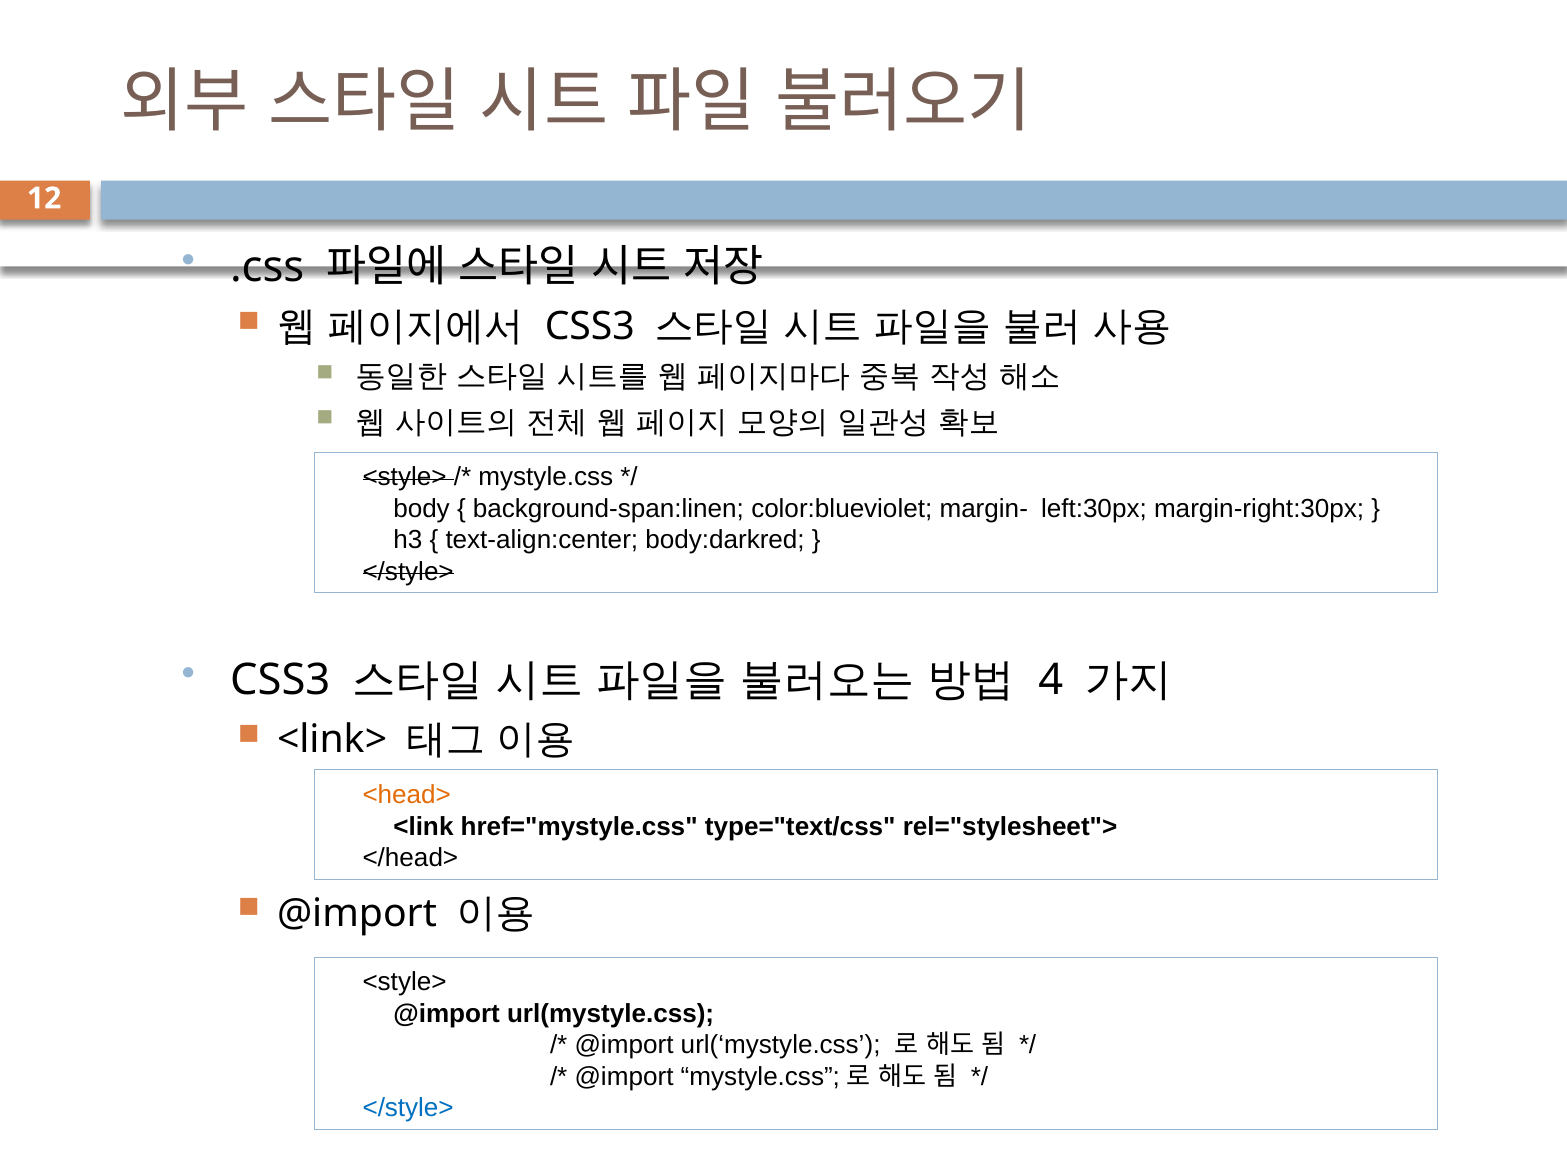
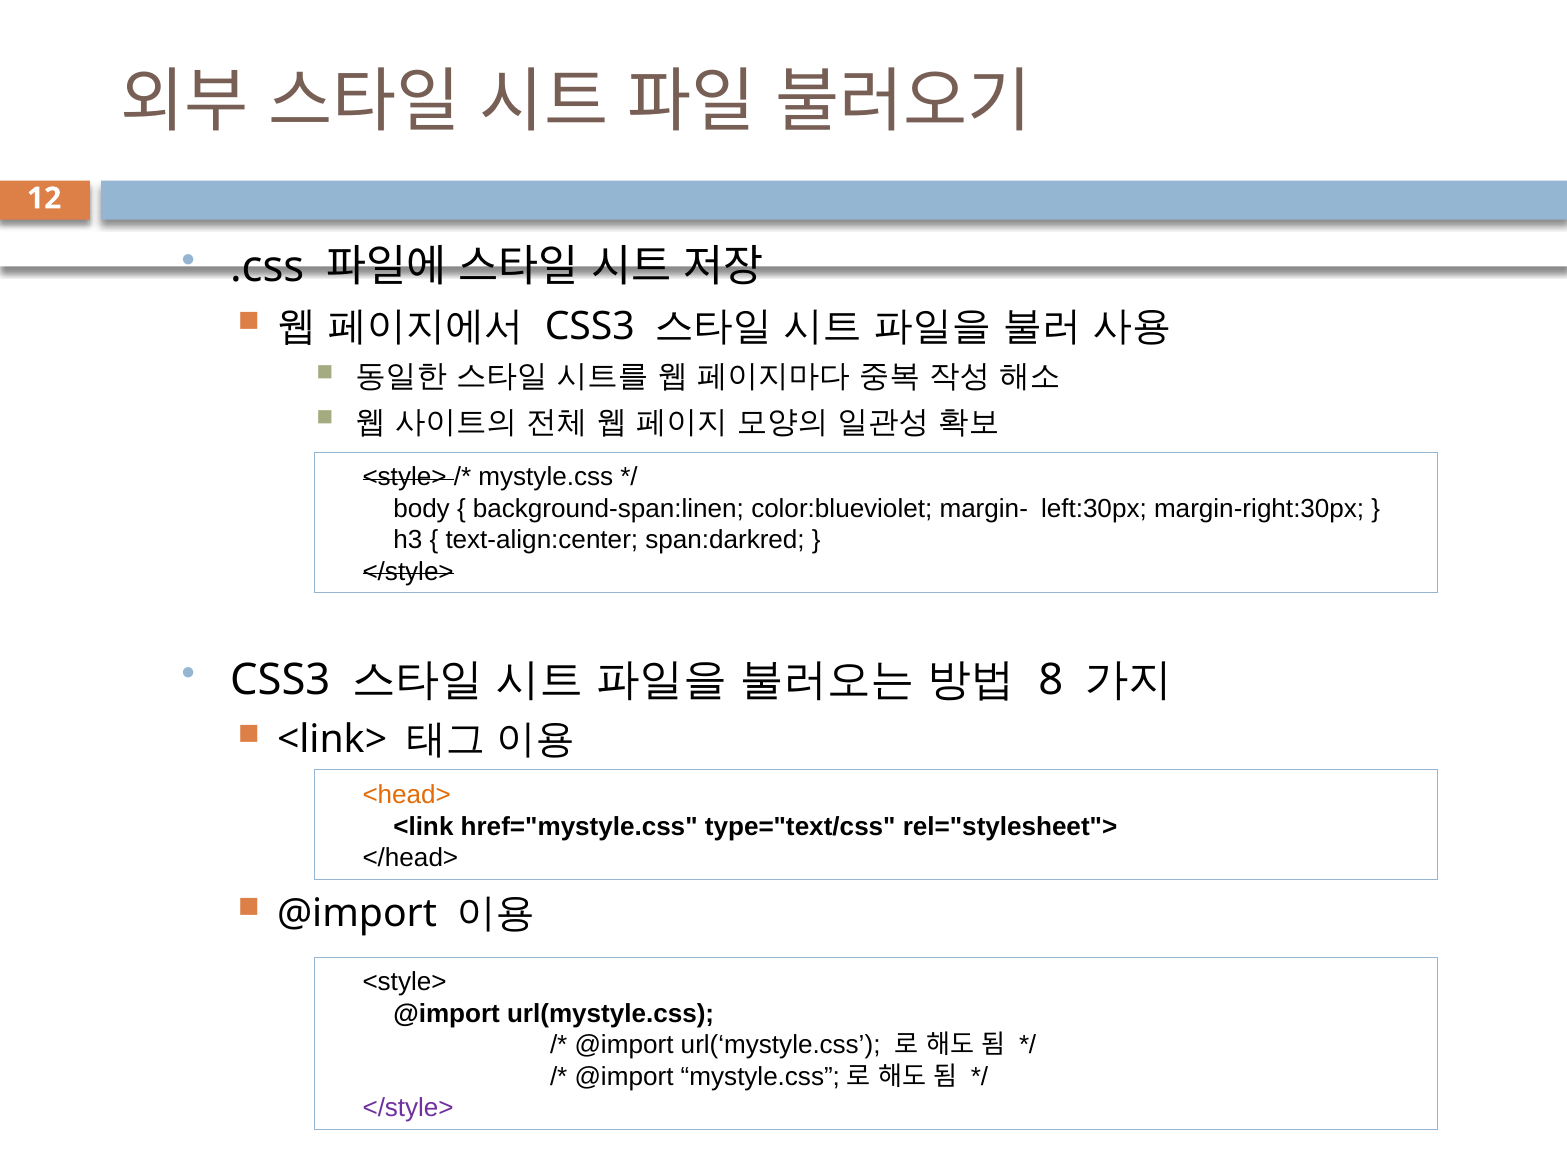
body:darkred: body:darkred -> span:darkred
4: 4 -> 8
</style> at (408, 1107) colour: blue -> purple
